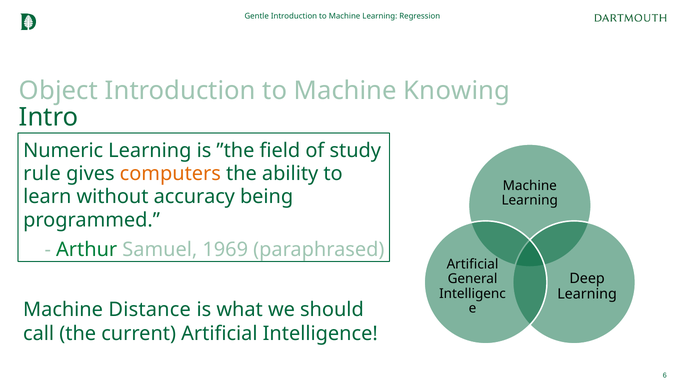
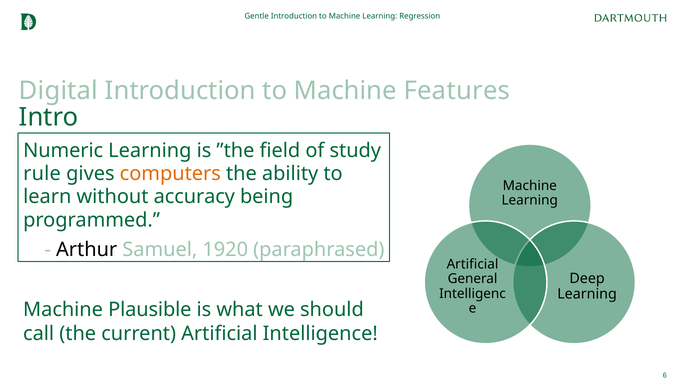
Object: Object -> Digital
Knowing: Knowing -> Features
Arthur colour: green -> black
1969: 1969 -> 1920
Distance: Distance -> Plausible
